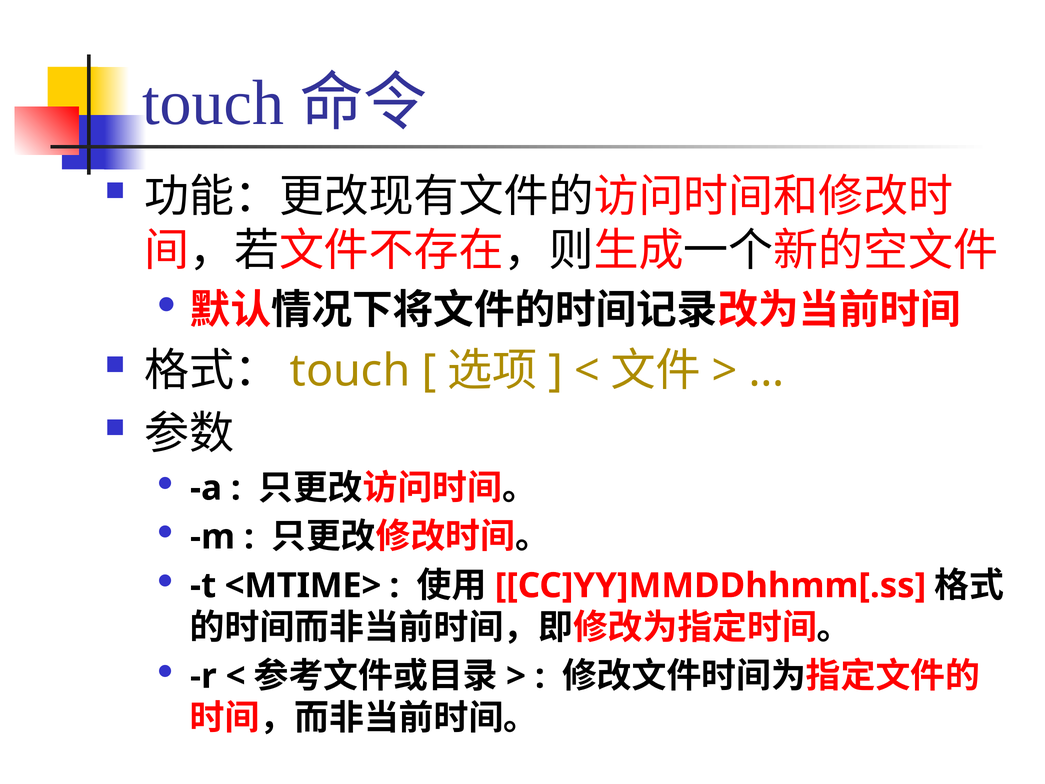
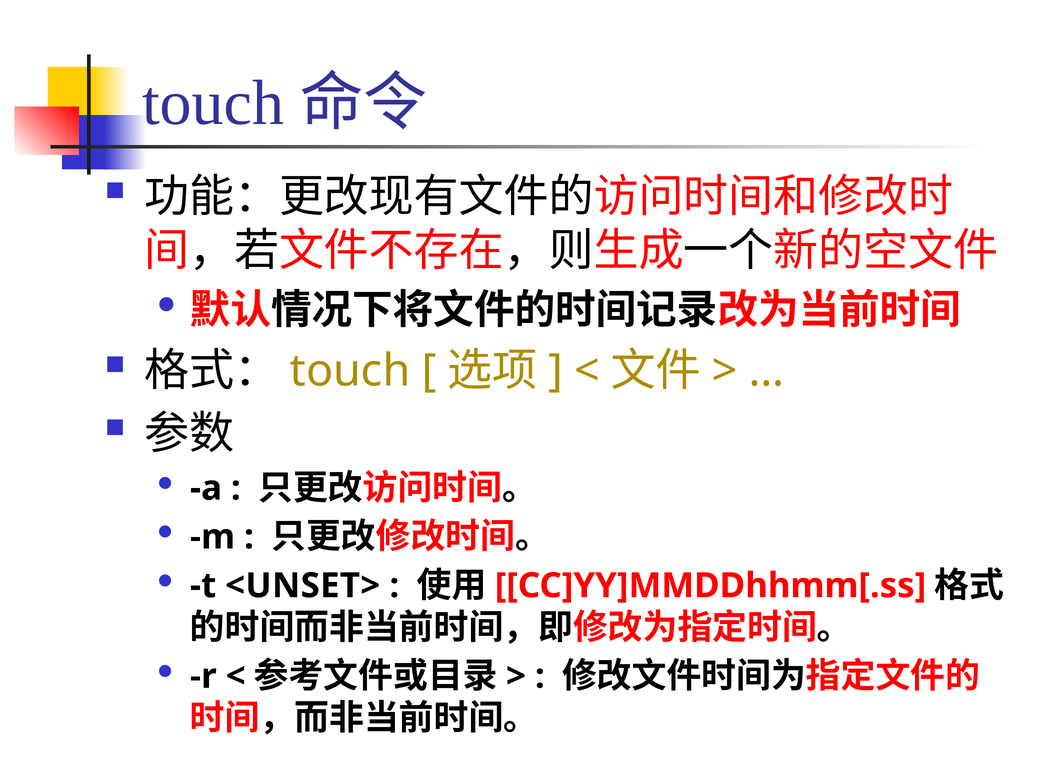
<MTIME>: <MTIME> -> <UNSET>
